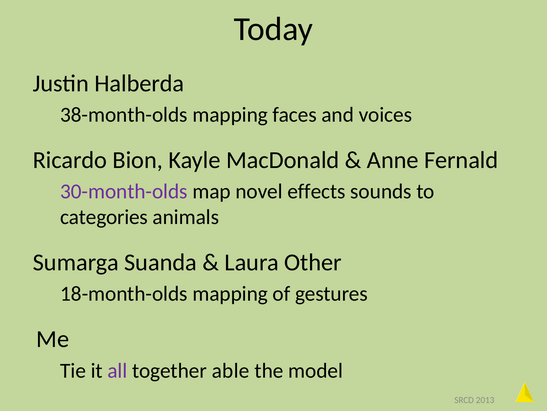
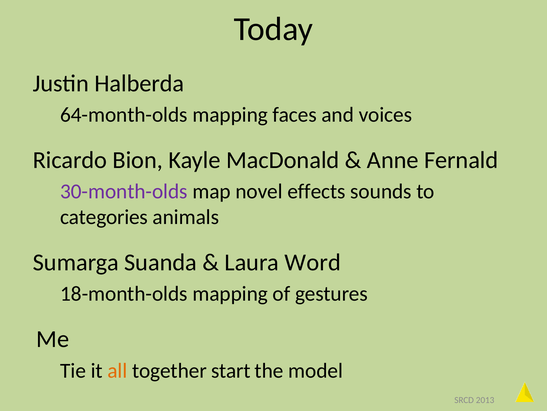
38-month-olds: 38-month-olds -> 64-month-olds
Other: Other -> Word
all colour: purple -> orange
able: able -> start
